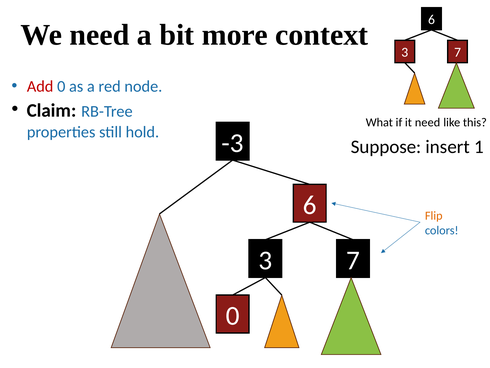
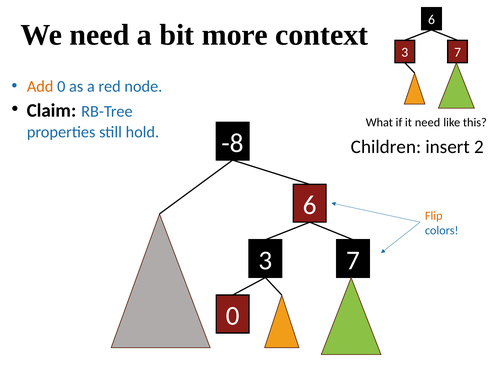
Add colour: red -> orange
-3: -3 -> -8
Suppose: Suppose -> Children
1: 1 -> 2
